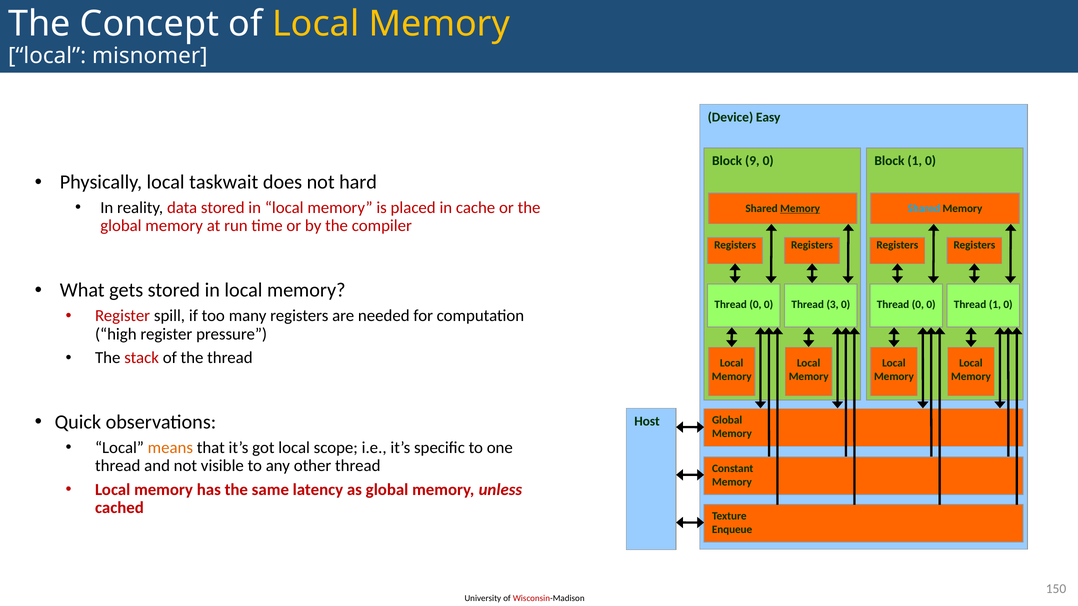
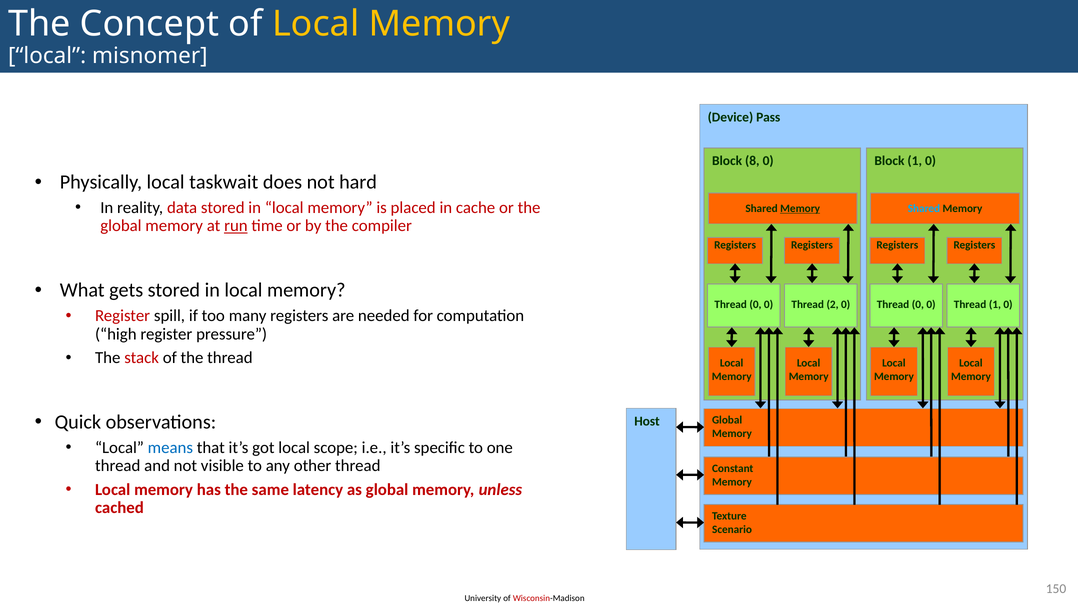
Easy: Easy -> Pass
9: 9 -> 8
run underline: none -> present
3: 3 -> 2
means colour: orange -> blue
Enqueue: Enqueue -> Scenario
